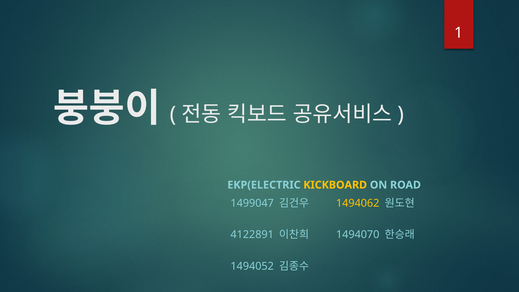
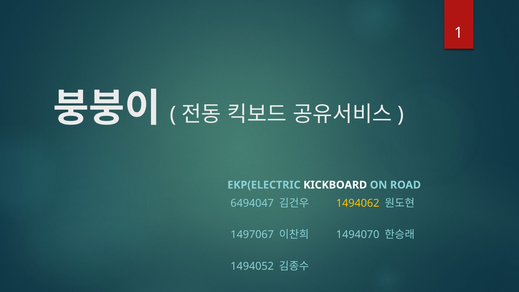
KICKBOARD colour: yellow -> white
1499047: 1499047 -> 6494047
4122891: 4122891 -> 1497067
